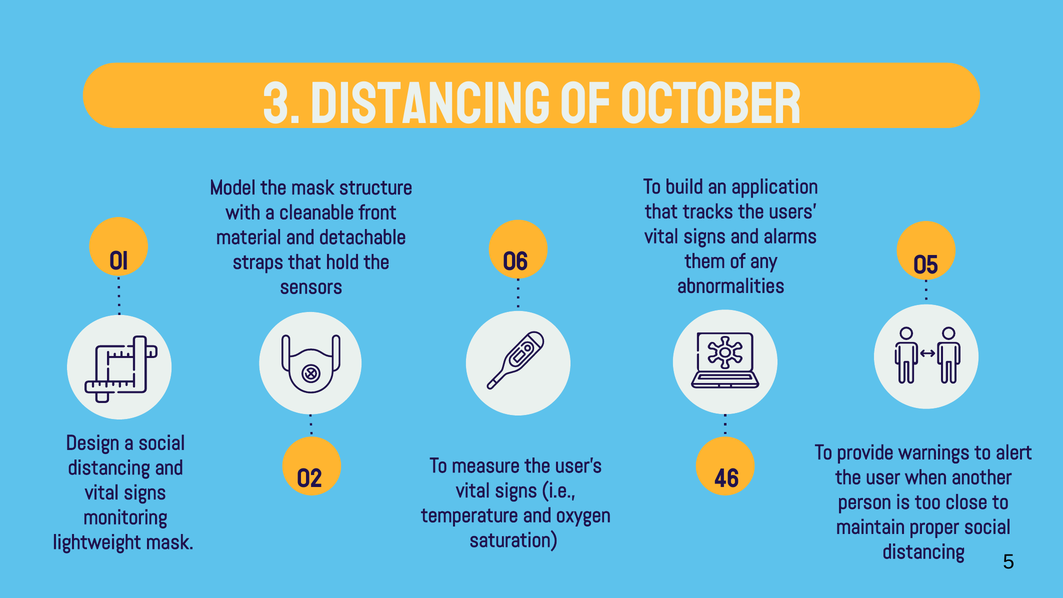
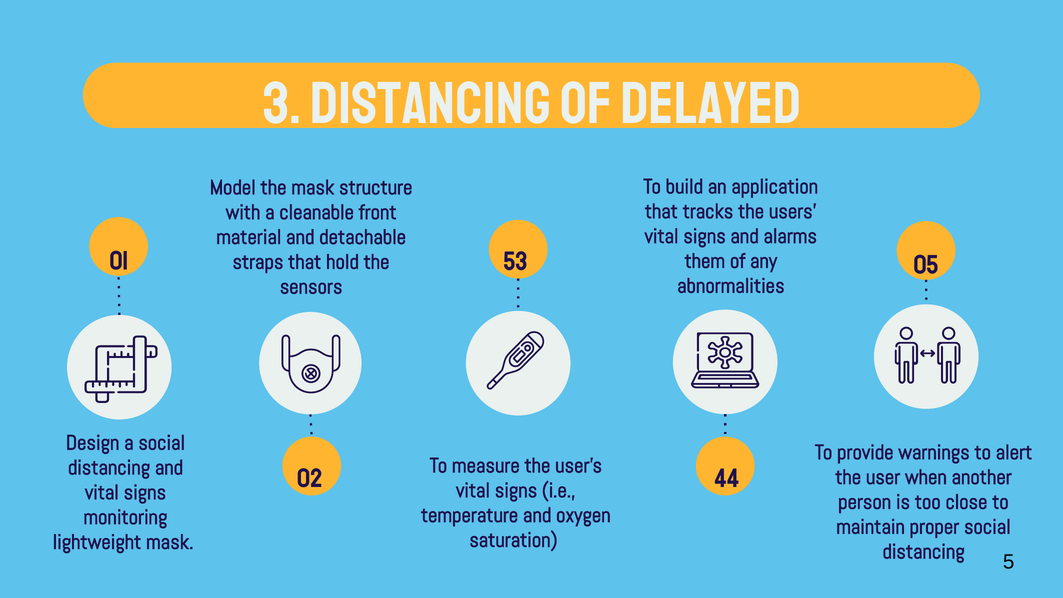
October: October -> Delayed
06: 06 -> 53
46: 46 -> 44
